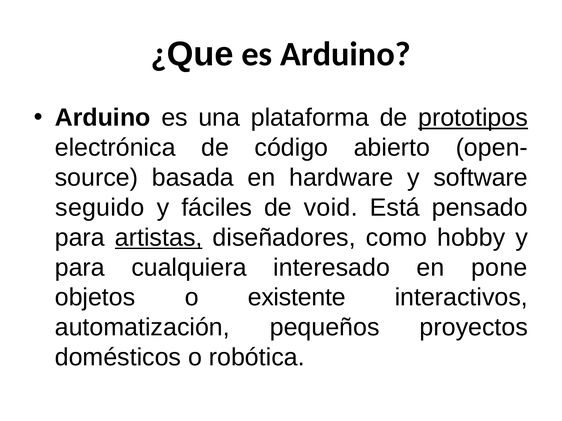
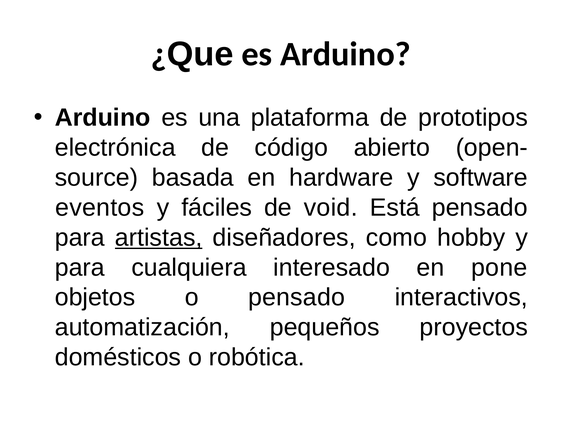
prototipos underline: present -> none
seguido: seguido -> eventos
o existente: existente -> pensado
